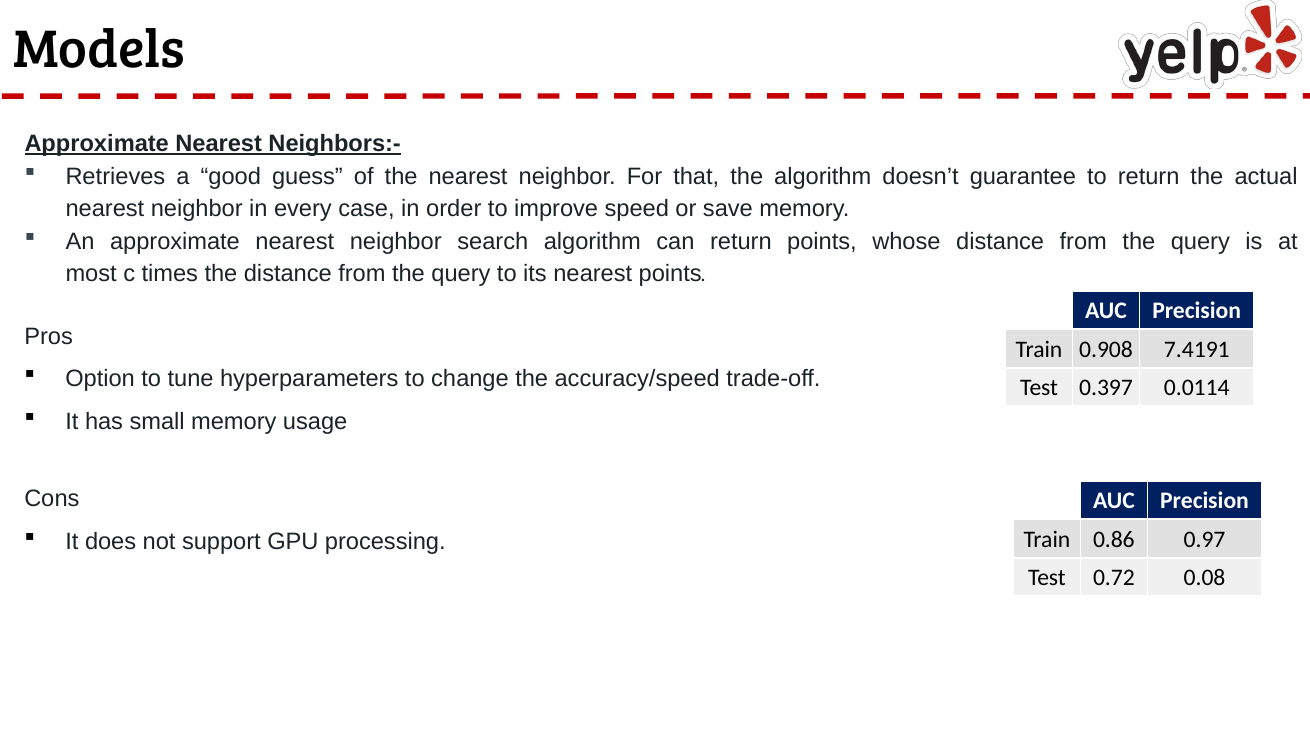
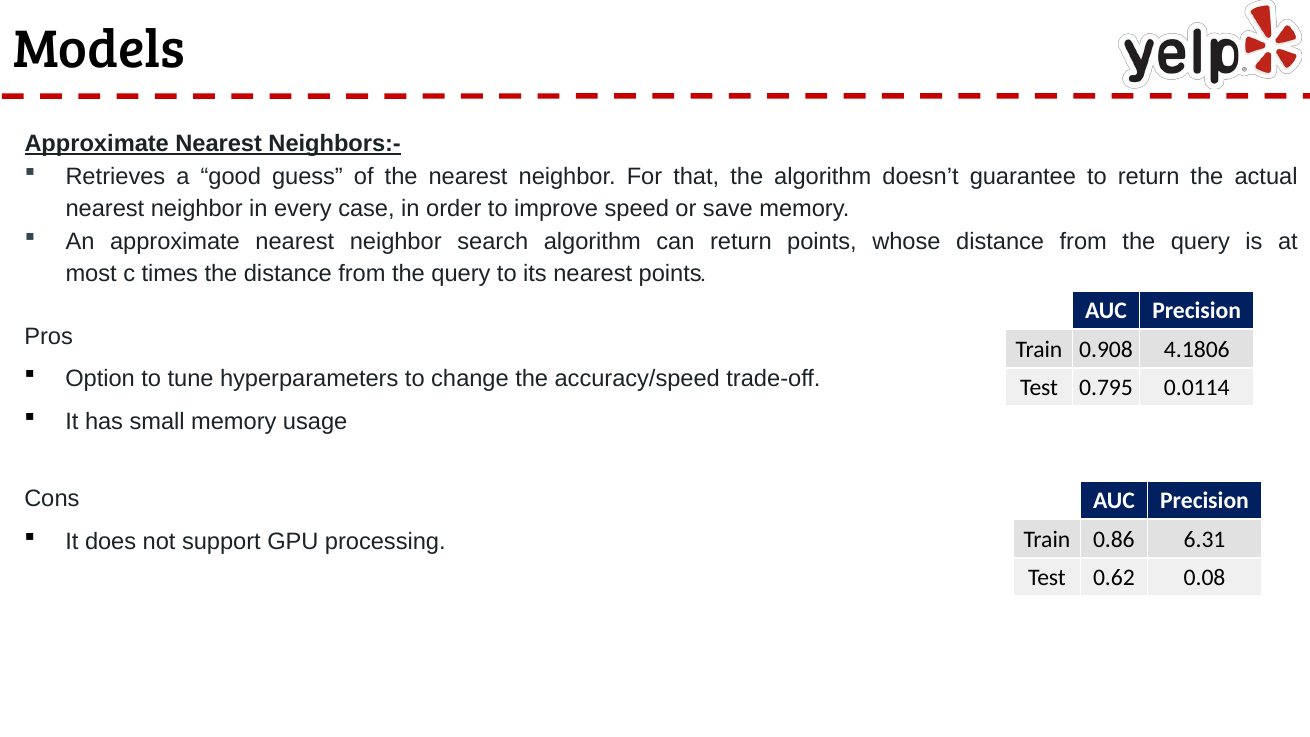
7.4191: 7.4191 -> 4.1806
0.397: 0.397 -> 0.795
0.97: 0.97 -> 6.31
0.72: 0.72 -> 0.62
